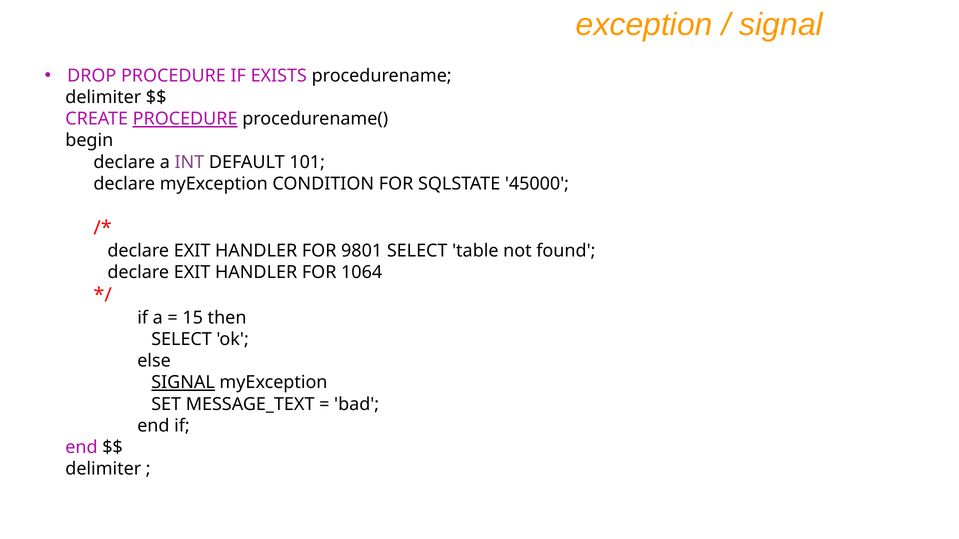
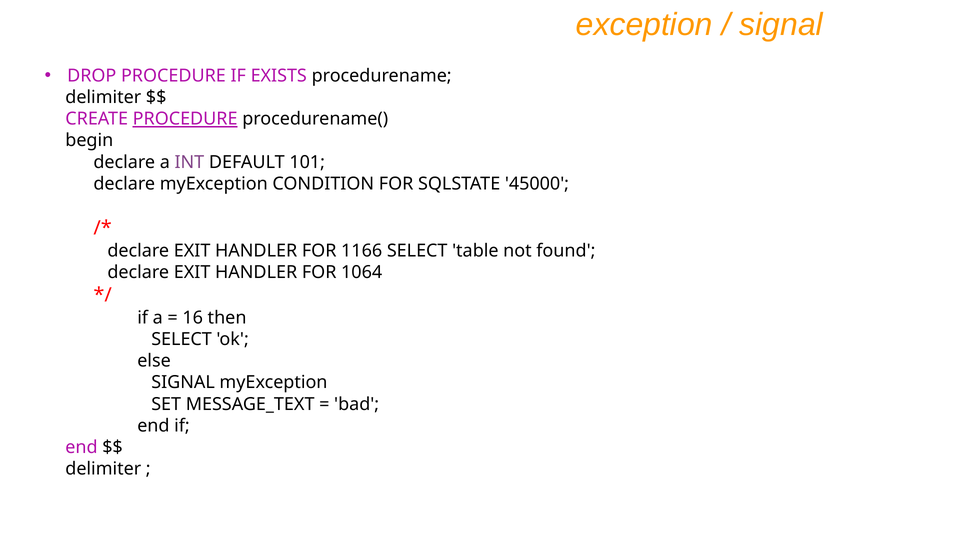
9801: 9801 -> 1166
15: 15 -> 16
SIGNAL at (183, 383) underline: present -> none
